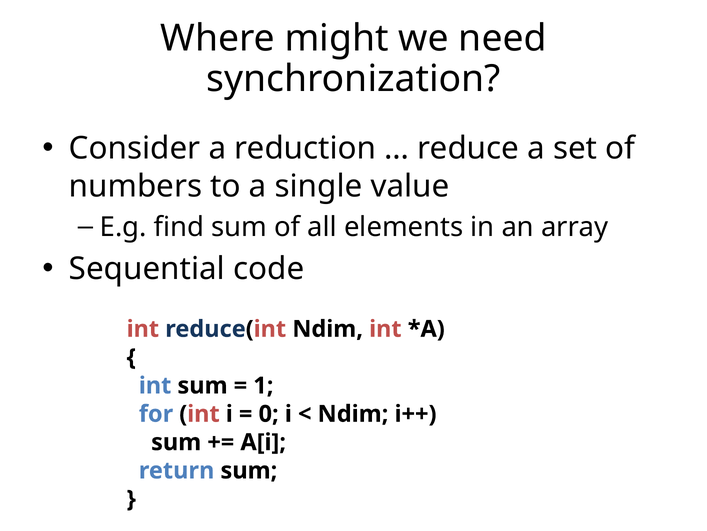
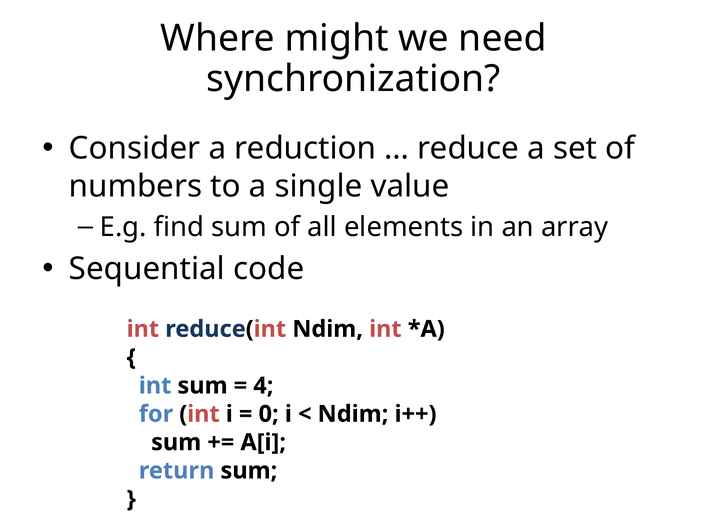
1: 1 -> 4
